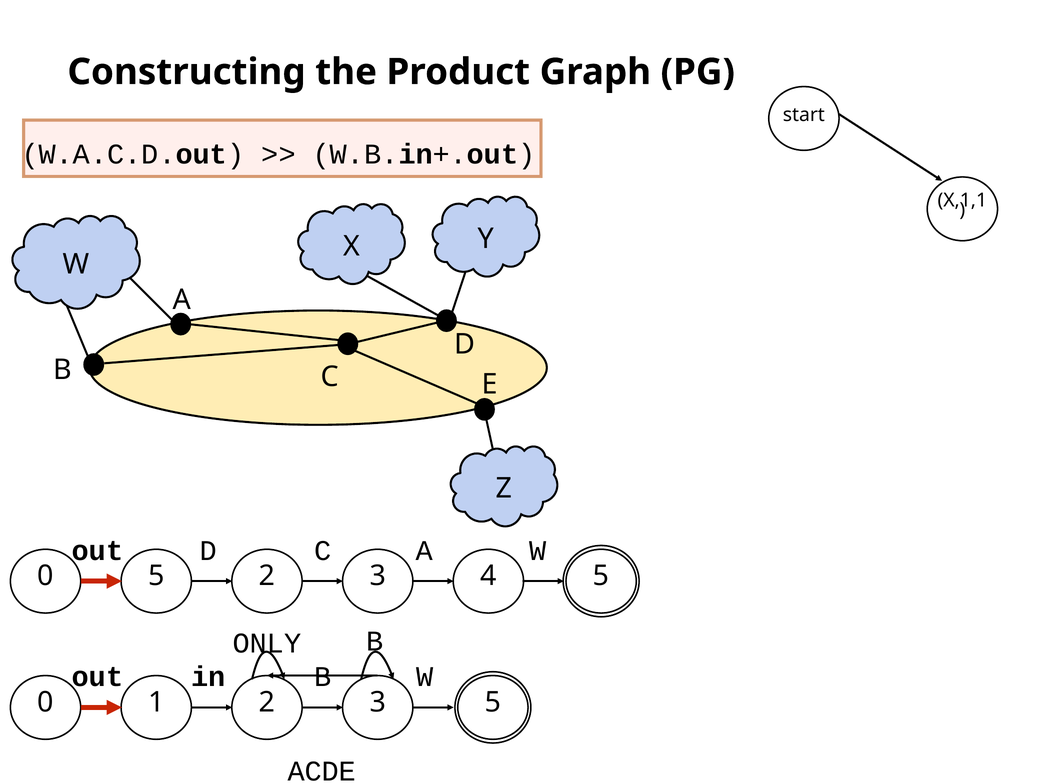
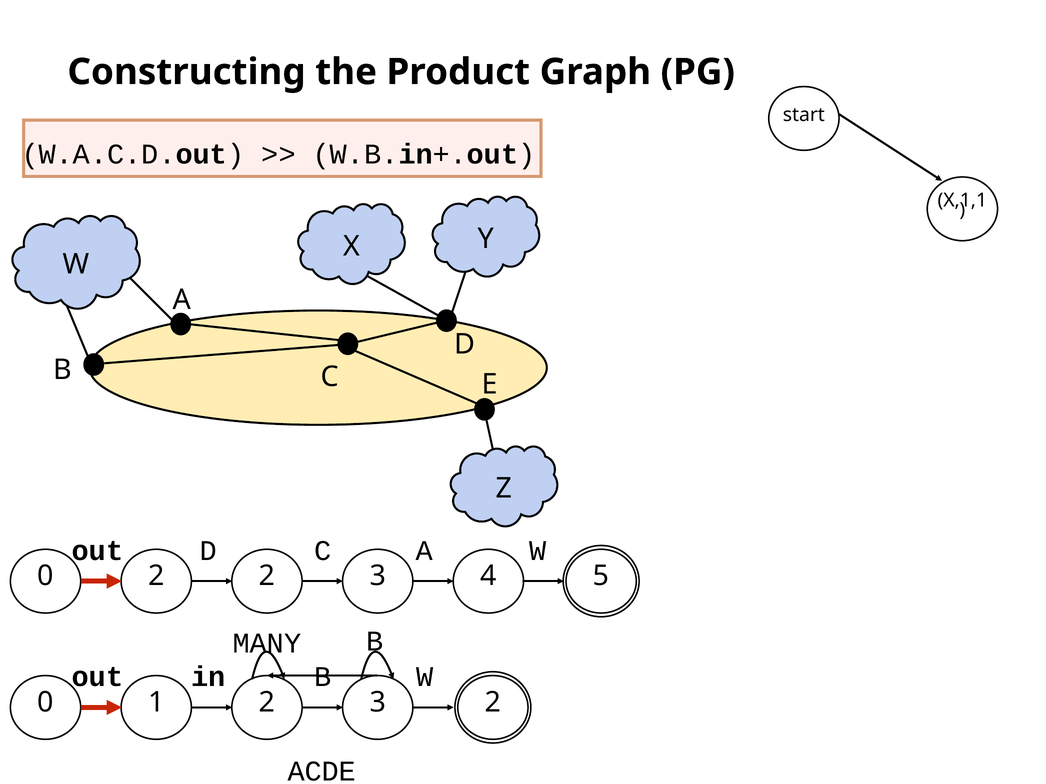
0 5: 5 -> 2
ONLY: ONLY -> MANY
3 5: 5 -> 2
